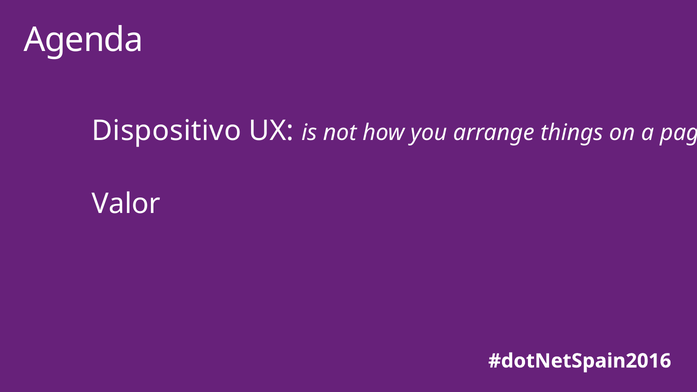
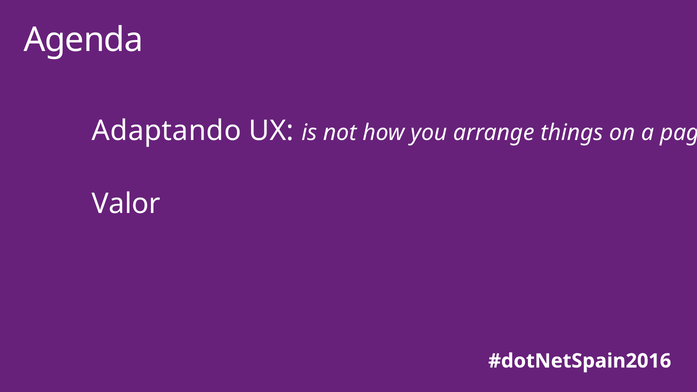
Dispositivo: Dispositivo -> Adaptando
